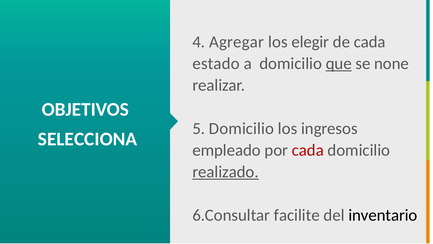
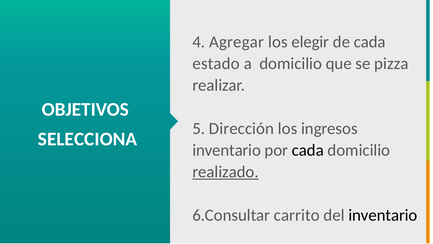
que underline: present -> none
none: none -> pizza
5 Domicilio: Domicilio -> Dirección
empleado at (227, 150): empleado -> inventario
cada at (308, 150) colour: red -> black
facilite: facilite -> carrito
